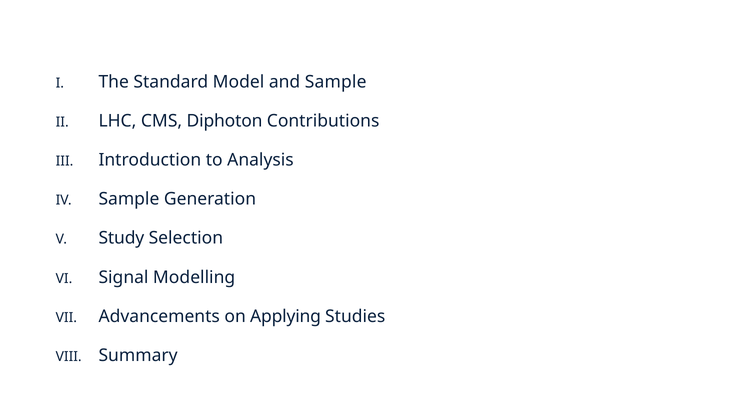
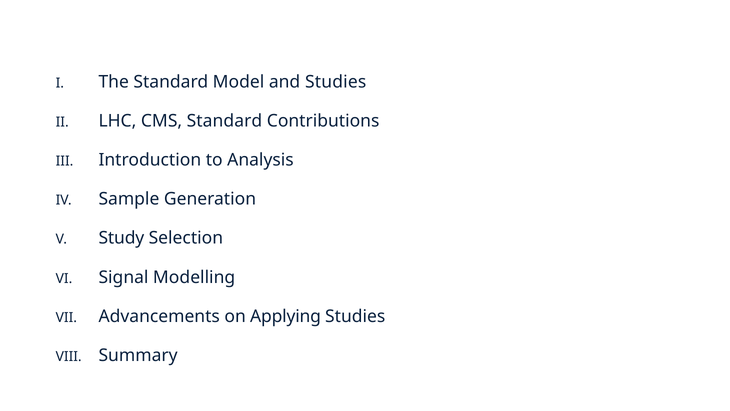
and Sample: Sample -> Studies
CMS Diphoton: Diphoton -> Standard
